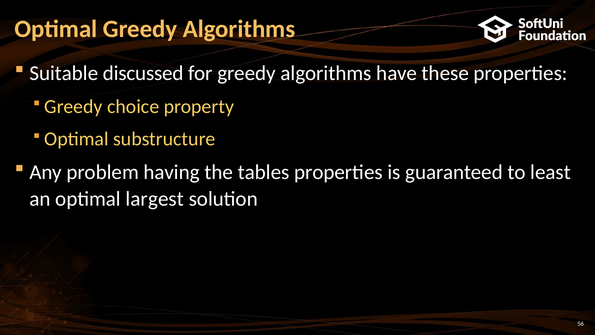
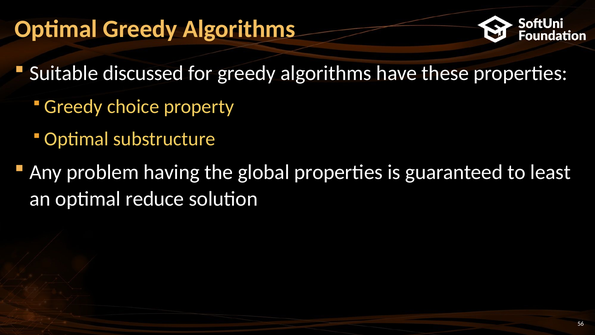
tables: tables -> global
largest: largest -> reduce
